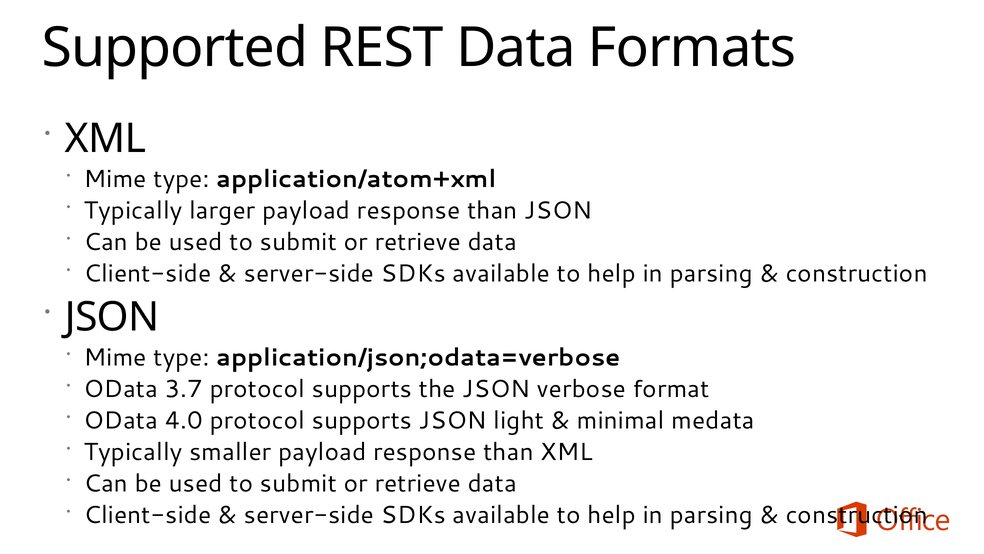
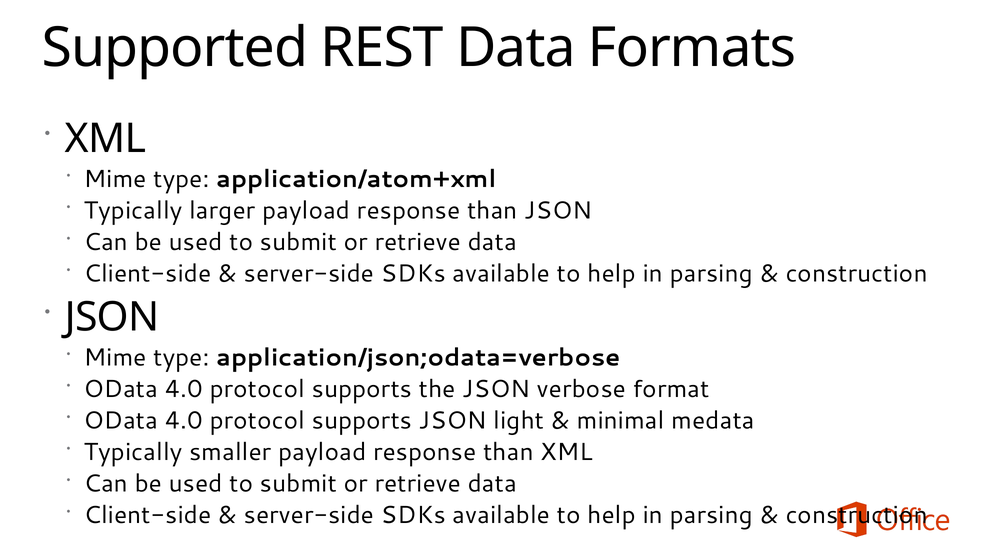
3.7 at (184, 389): 3.7 -> 4.0
